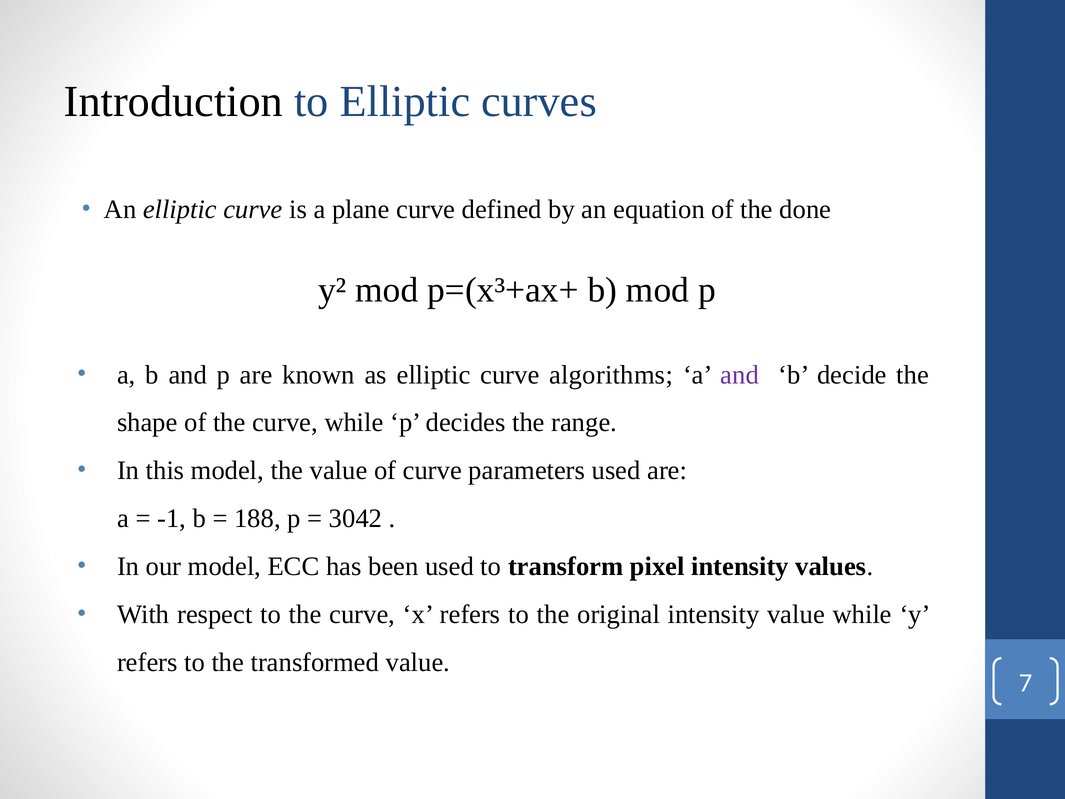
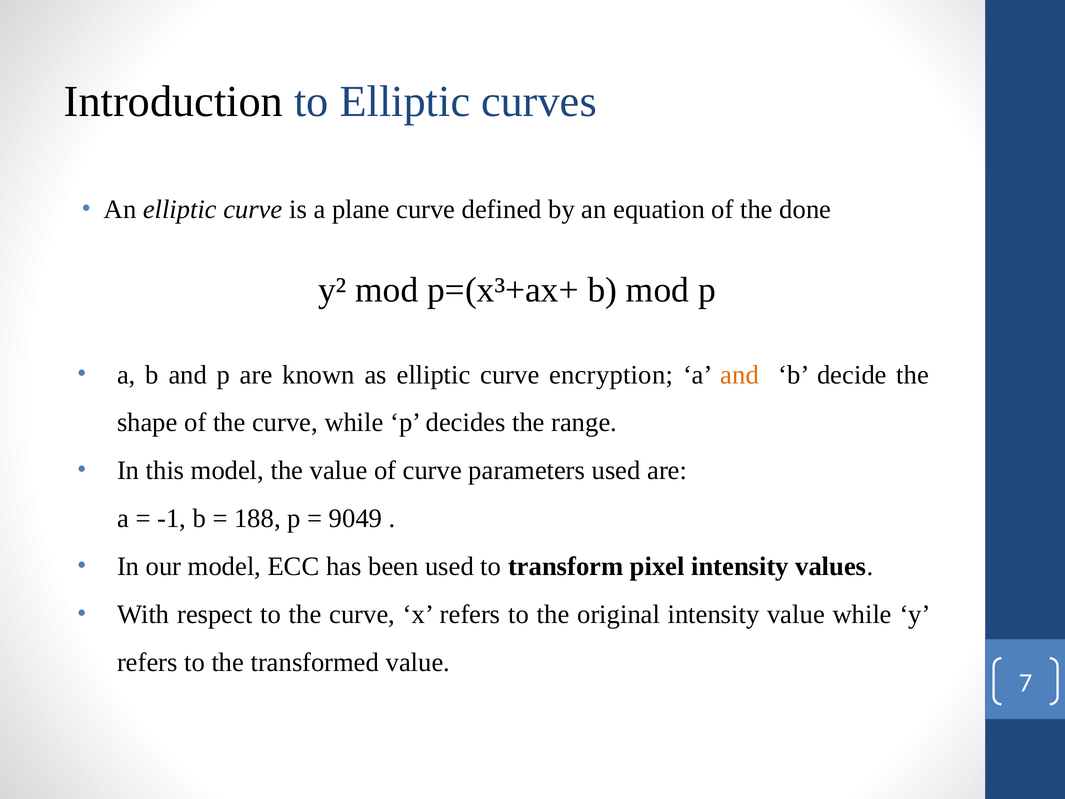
algorithms: algorithms -> encryption
and at (740, 375) colour: purple -> orange
3042: 3042 -> 9049
